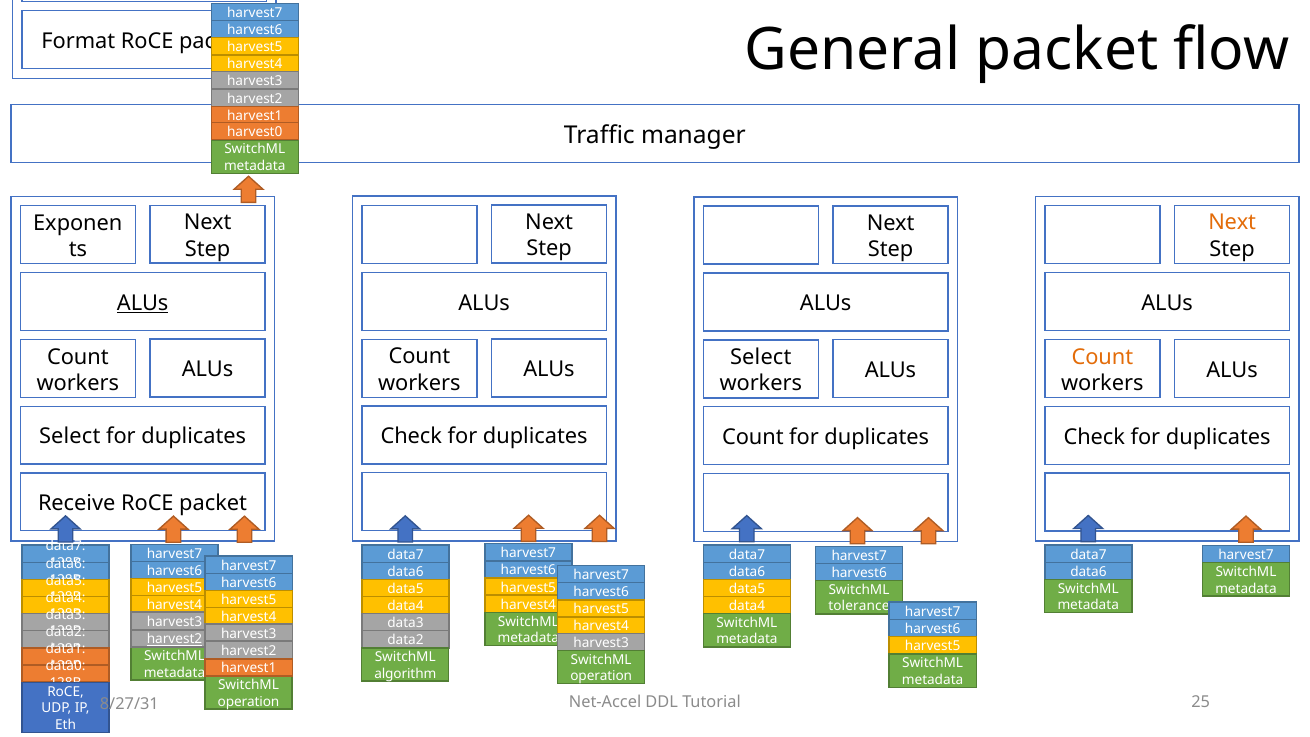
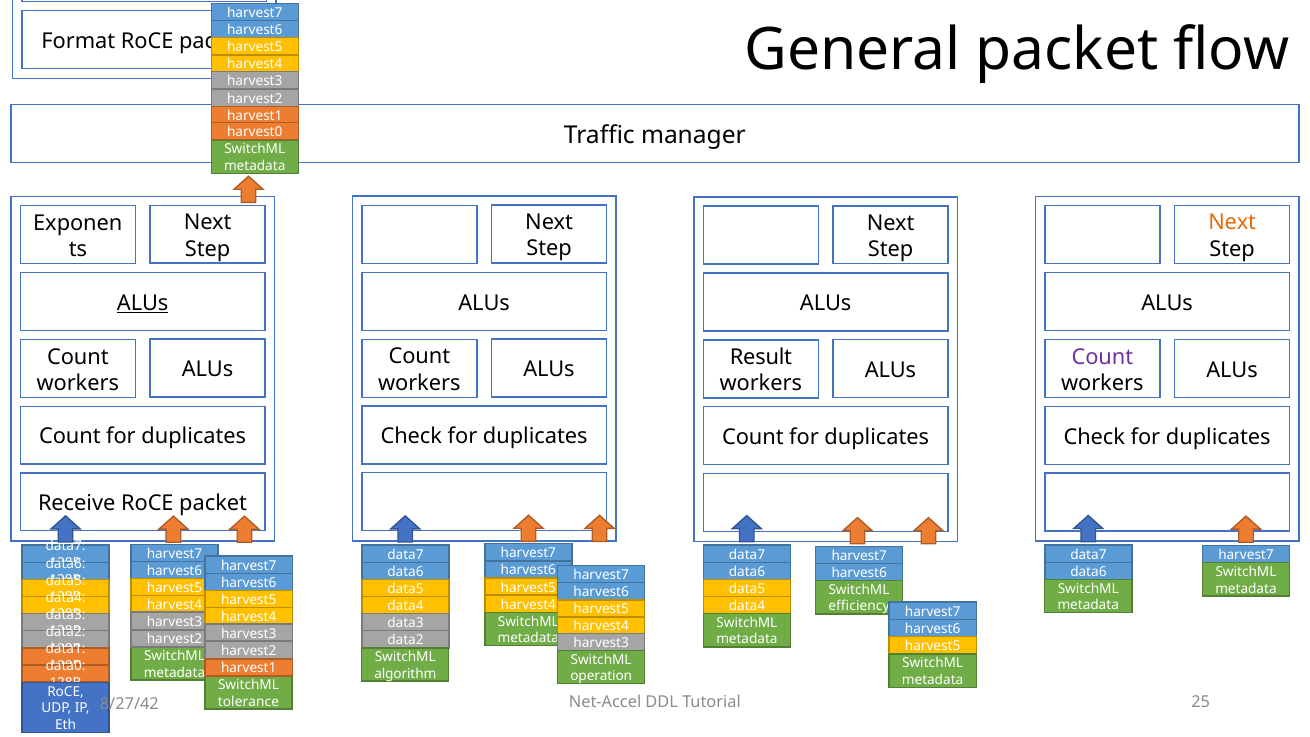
Count at (1102, 357) colour: orange -> purple
Select at (761, 357): Select -> Result
Select at (70, 437): Select -> Count
tolerance: tolerance -> efficiency
harvest2 at (175, 639) underline: present -> none
operation at (249, 701): operation -> tolerance
8/27/31: 8/27/31 -> 8/27/42
